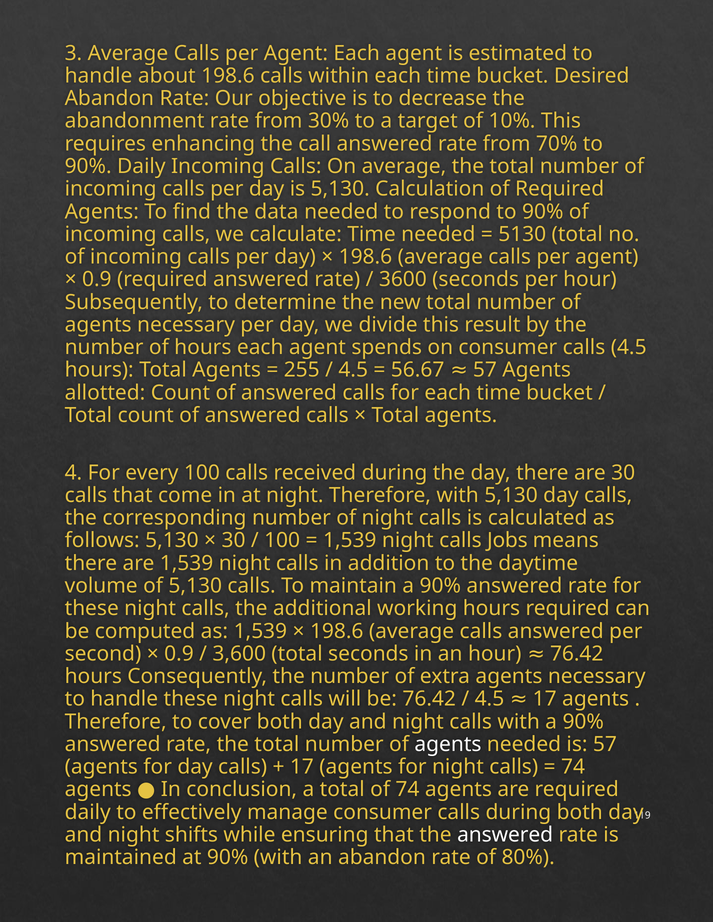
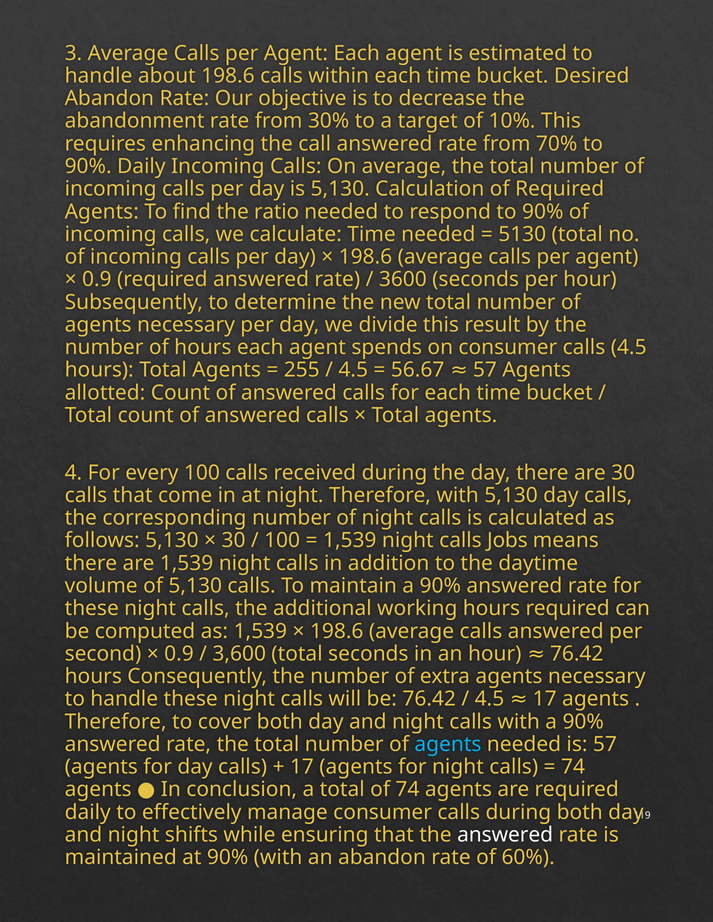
data: data -> ratio
agents at (448, 745) colour: white -> light blue
80%: 80% -> 60%
